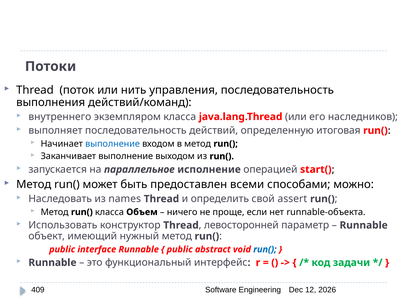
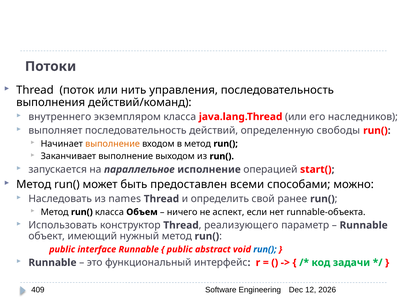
итоговая: итоговая -> свободы
выполнение at (113, 144) colour: blue -> orange
assert: assert -> ранее
проще: проще -> аспект
левосторонней: левосторонней -> реализующего
